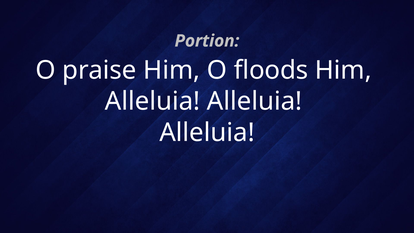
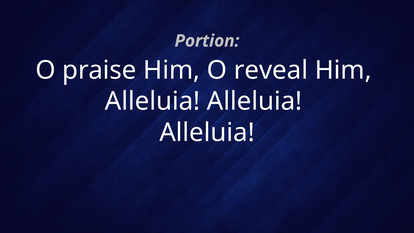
floods: floods -> reveal
